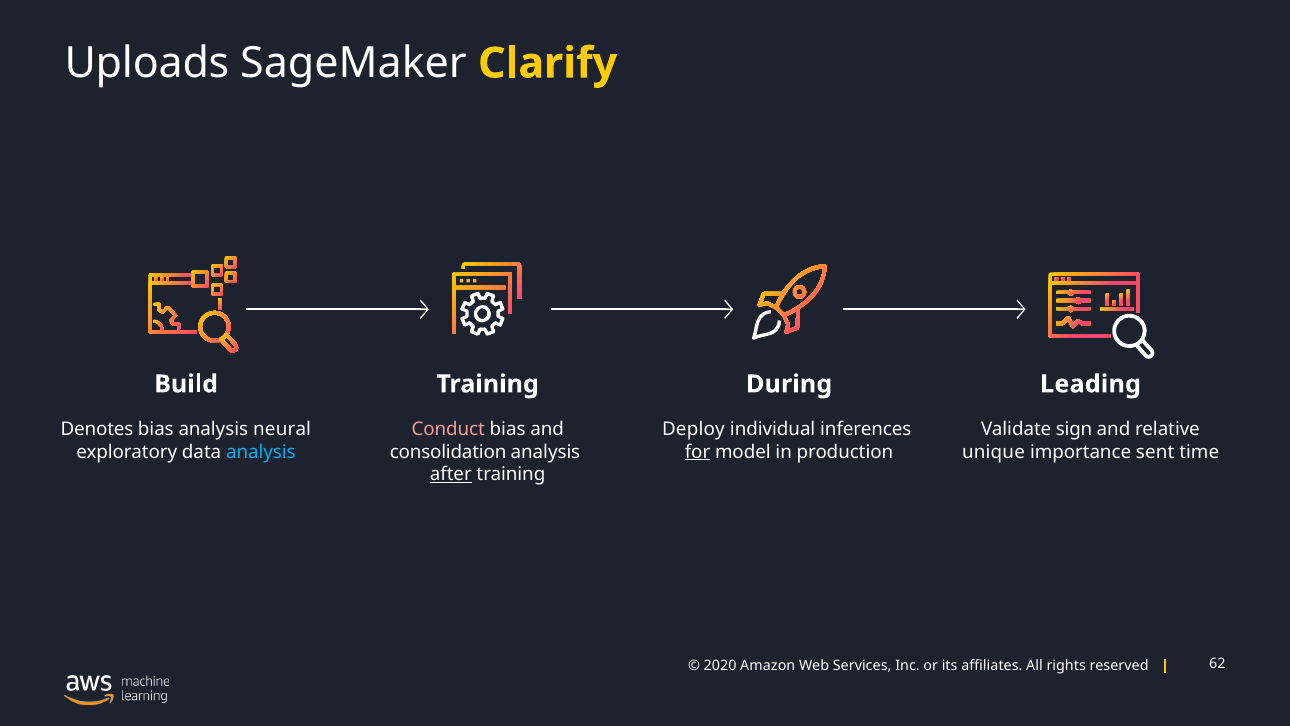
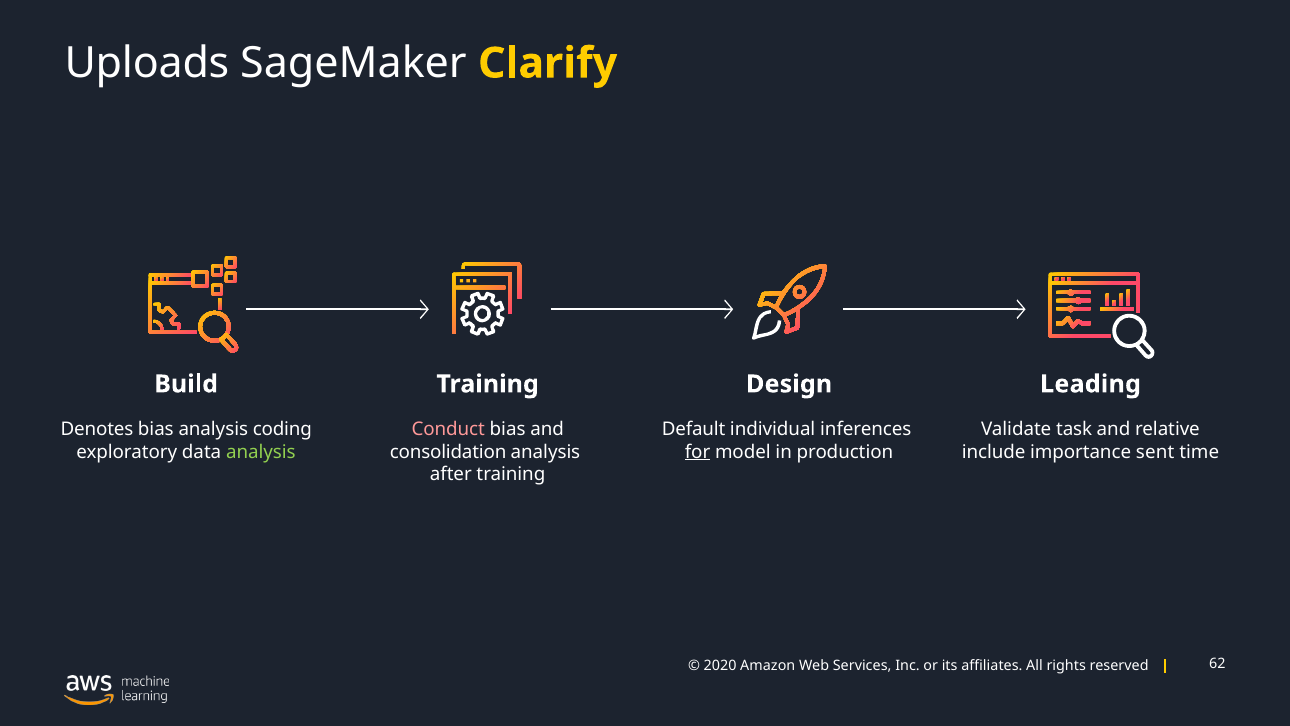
During: During -> Design
neural: neural -> coding
Deploy: Deploy -> Default
sign: sign -> task
analysis at (261, 452) colour: light blue -> light green
unique: unique -> include
after underline: present -> none
